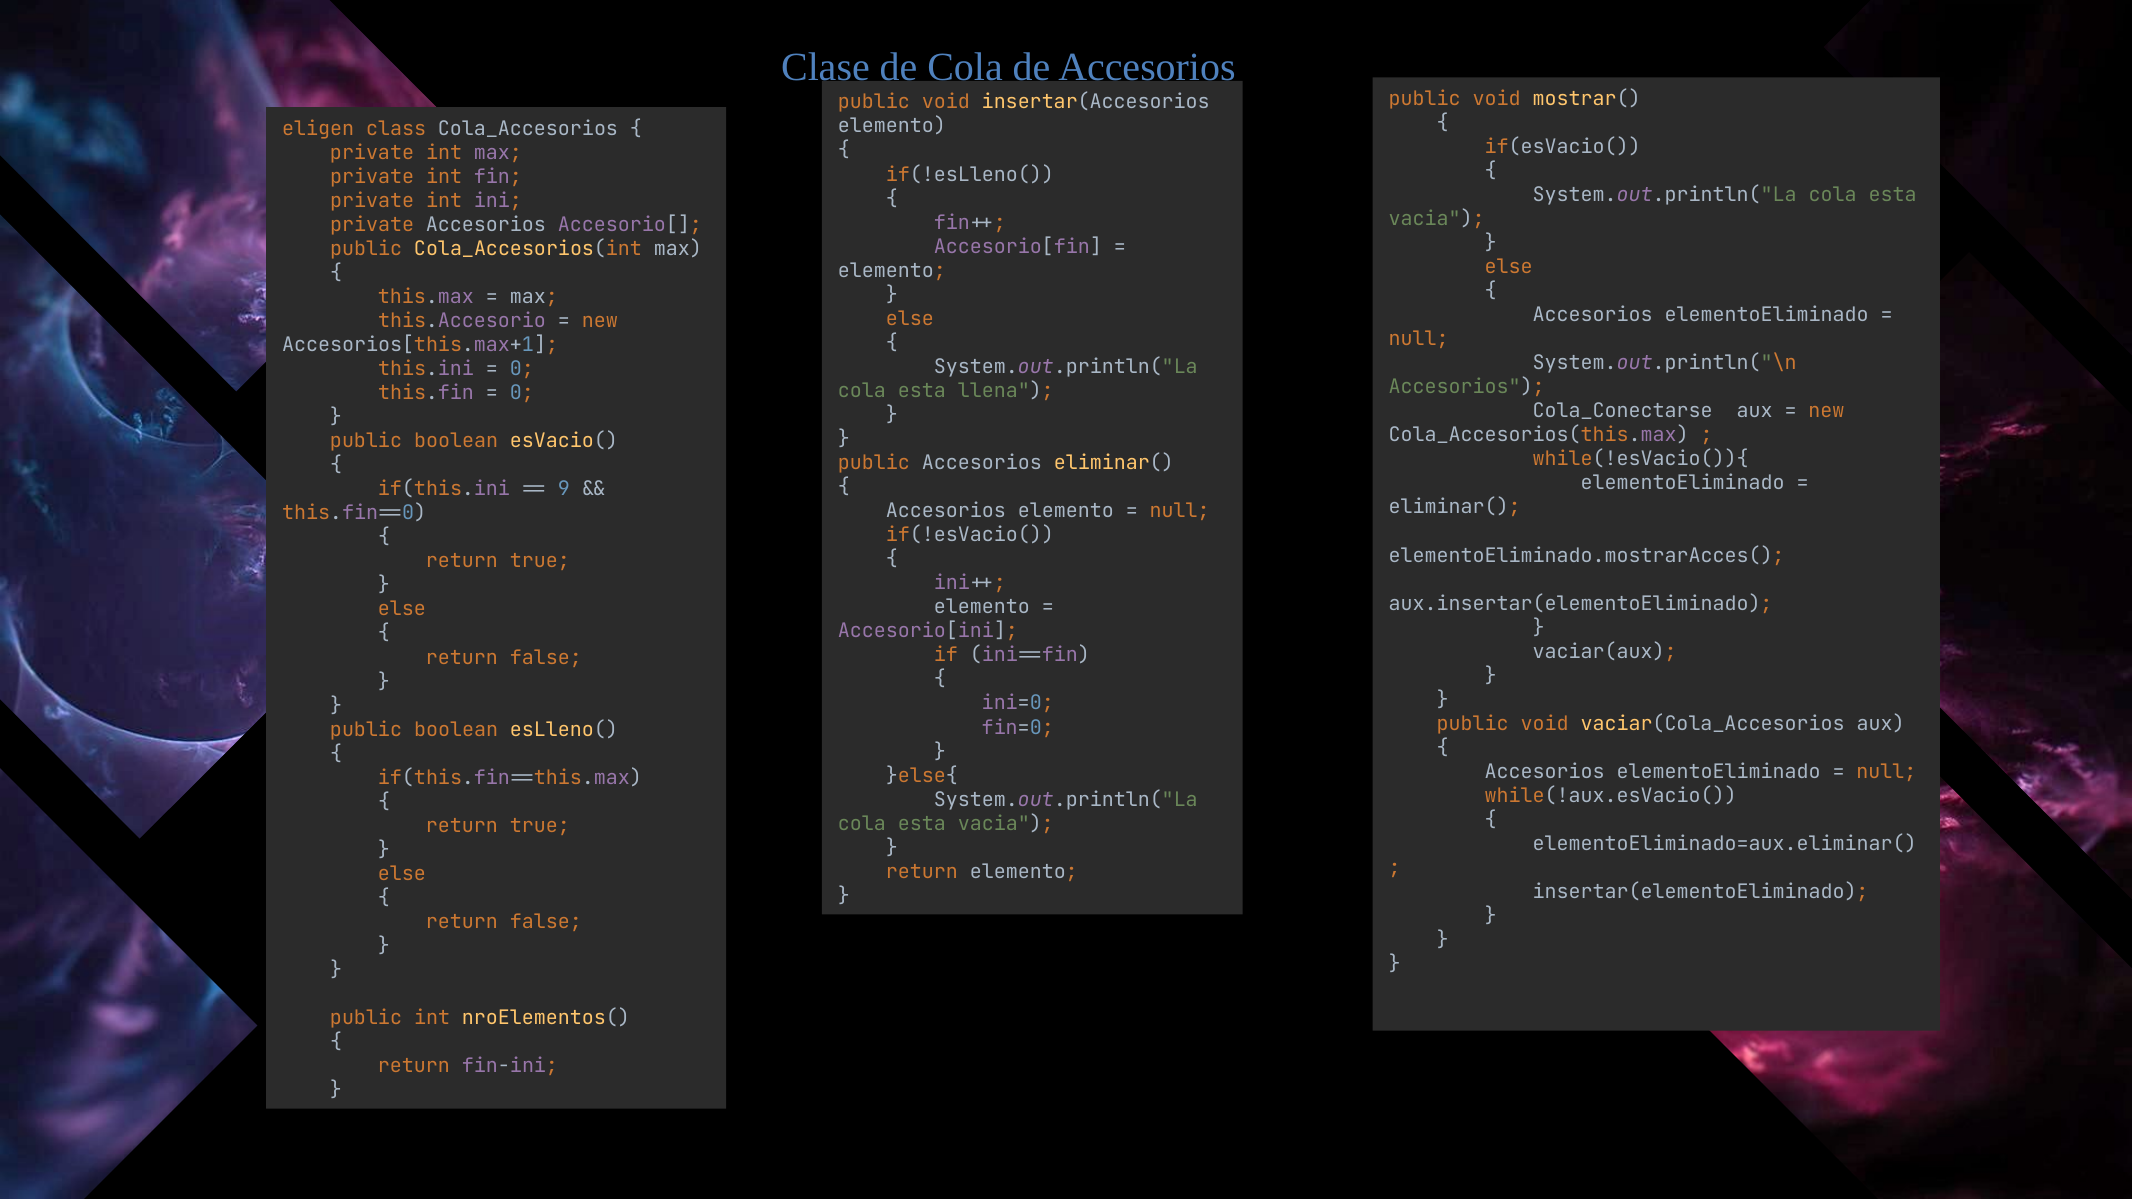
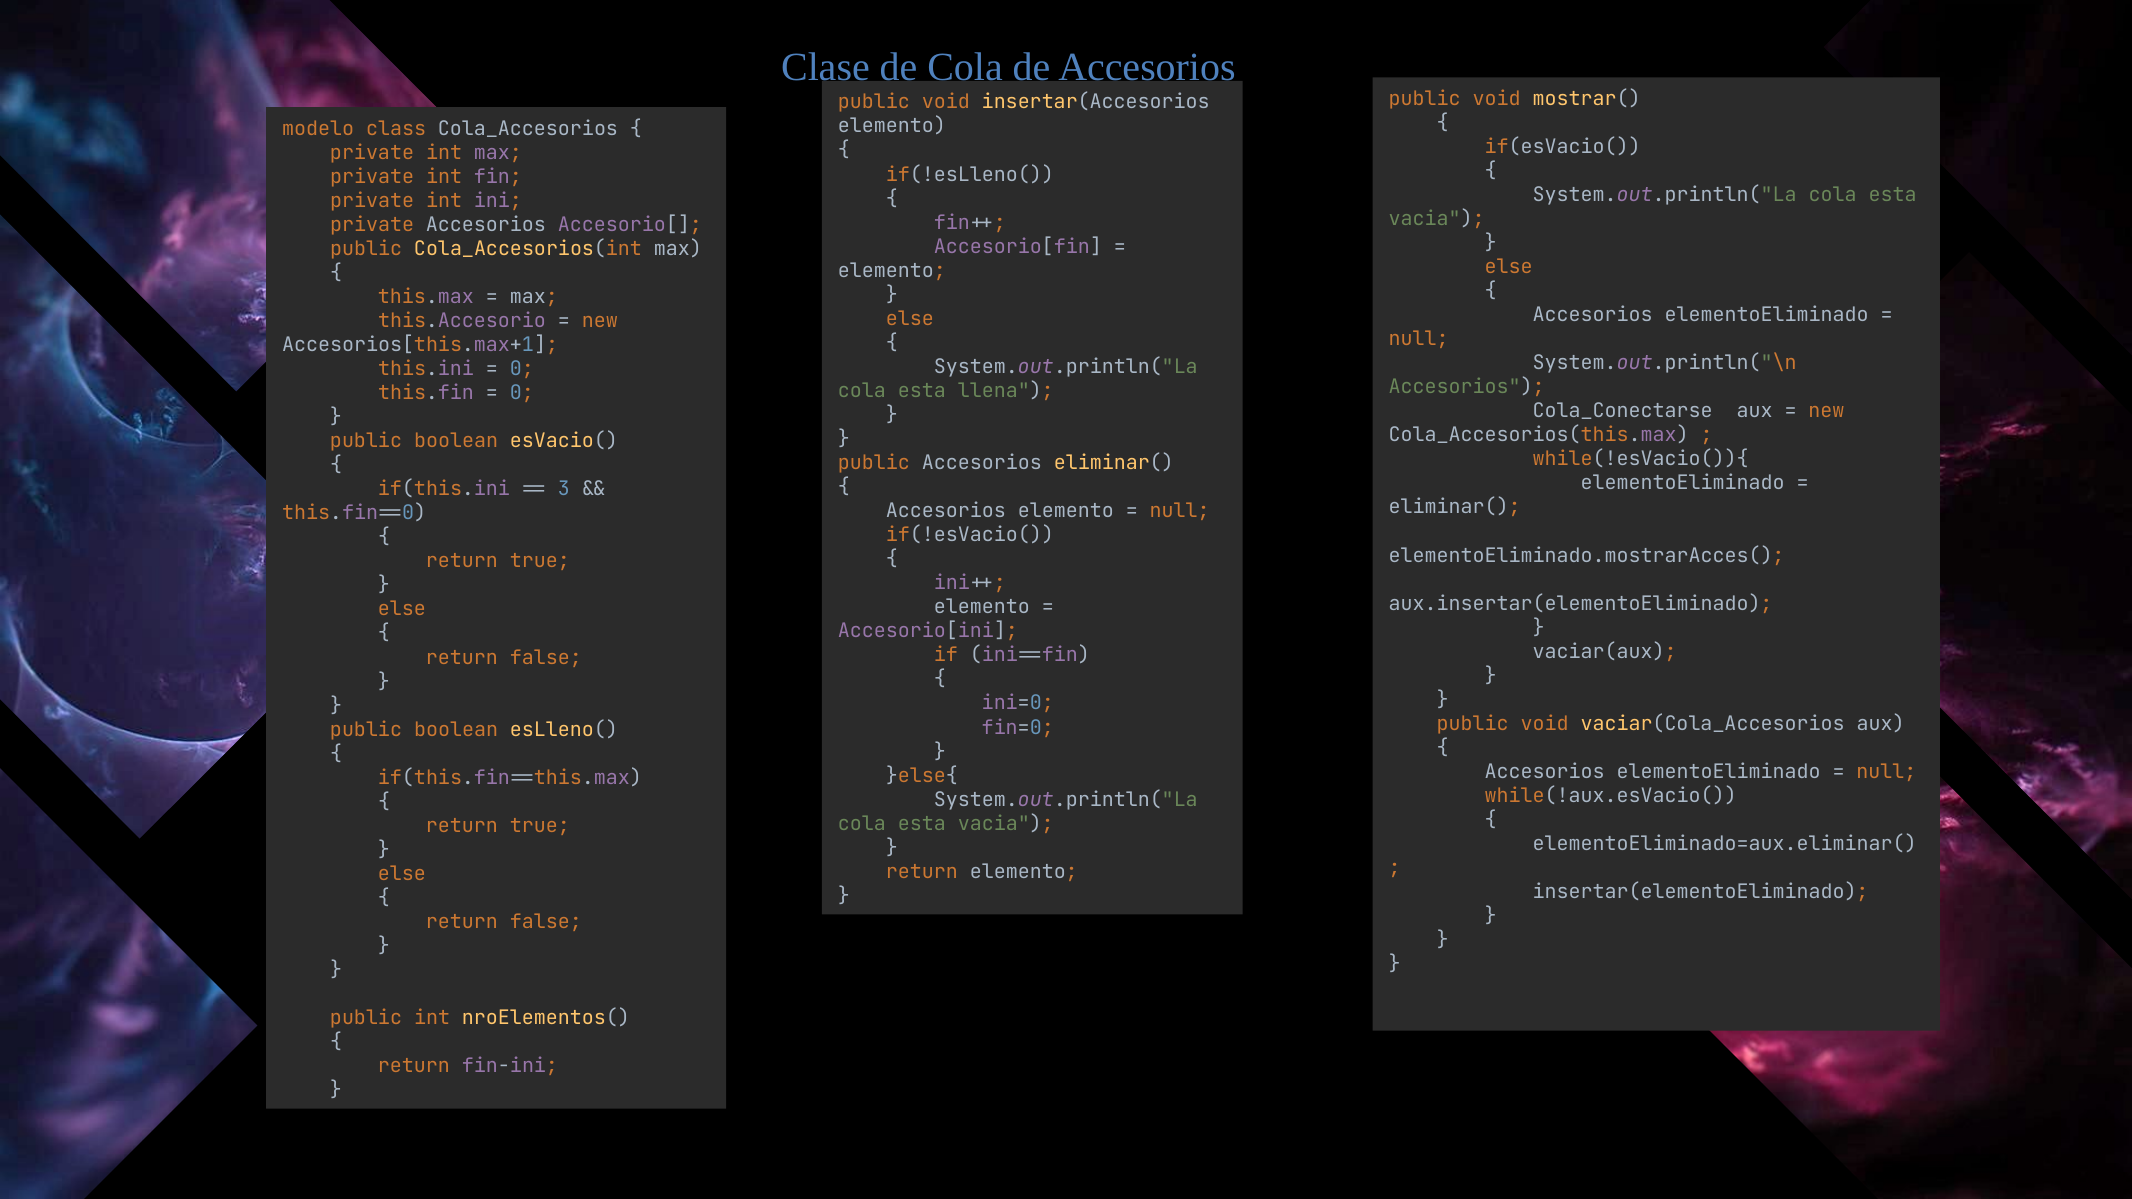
eligen: eligen -> modelo
9: 9 -> 3
